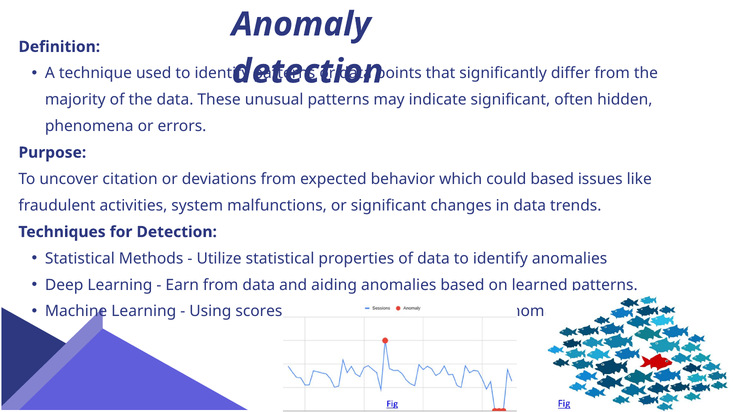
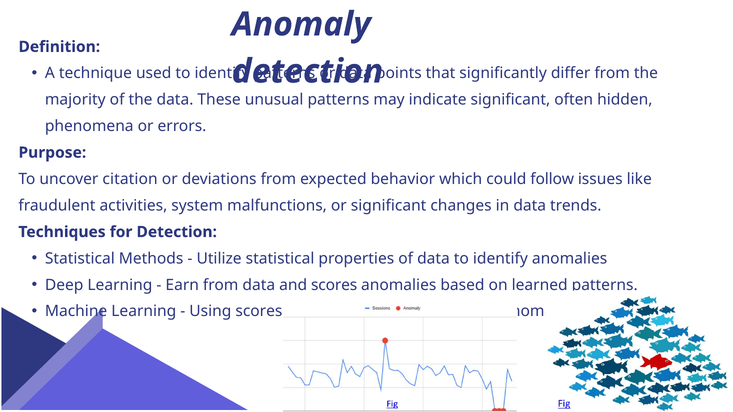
could based: based -> follow
and aiding: aiding -> scores
